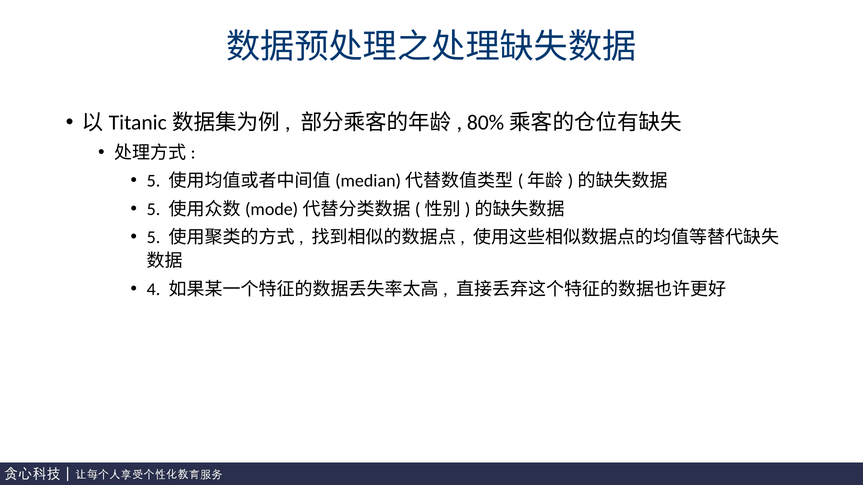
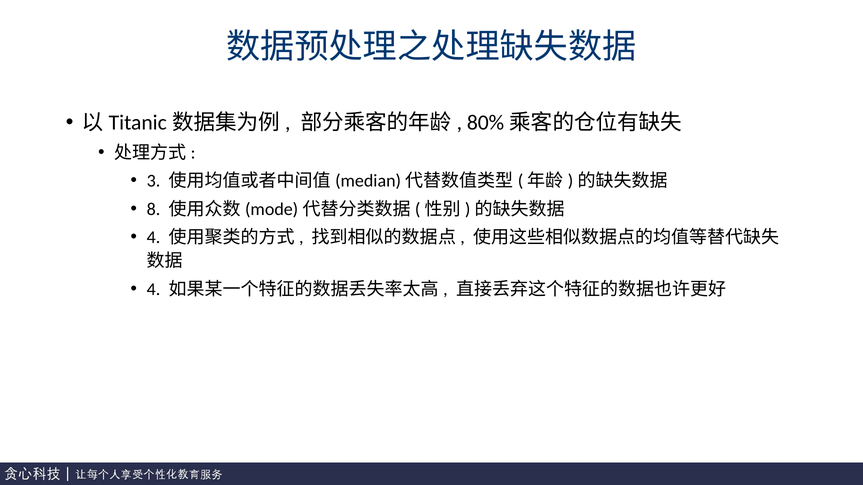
5 at (154, 181): 5 -> 3
5 at (154, 209): 5 -> 8
5 at (154, 238): 5 -> 4
